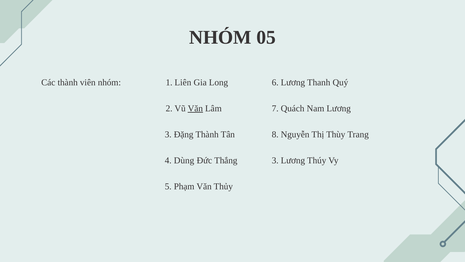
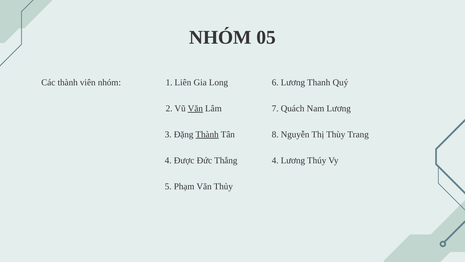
Thành at (207, 134) underline: none -> present
Dùng: Dùng -> Được
Thắng 3: 3 -> 4
